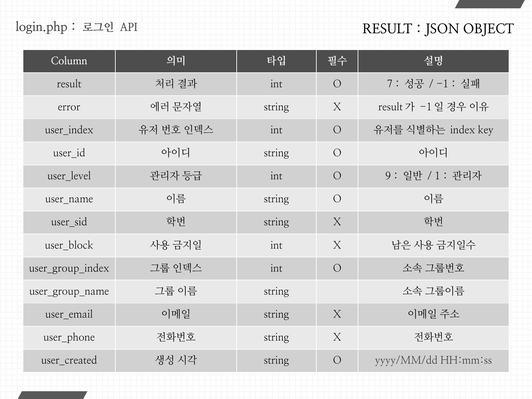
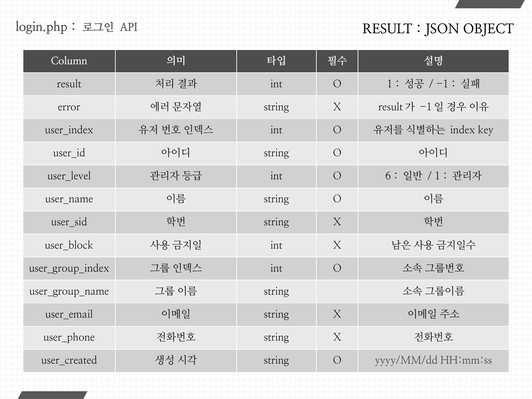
O 7: 7 -> 1
9: 9 -> 6
